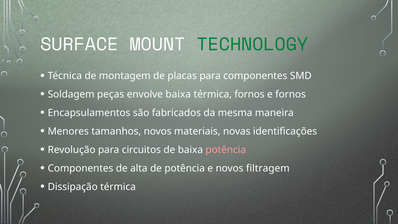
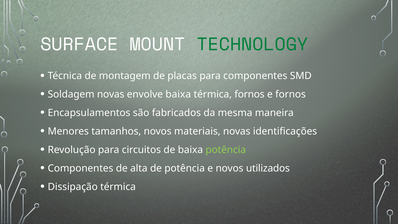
Soldagem peças: peças -> novas
potência at (226, 150) colour: pink -> light green
filtragem: filtragem -> utilizados
